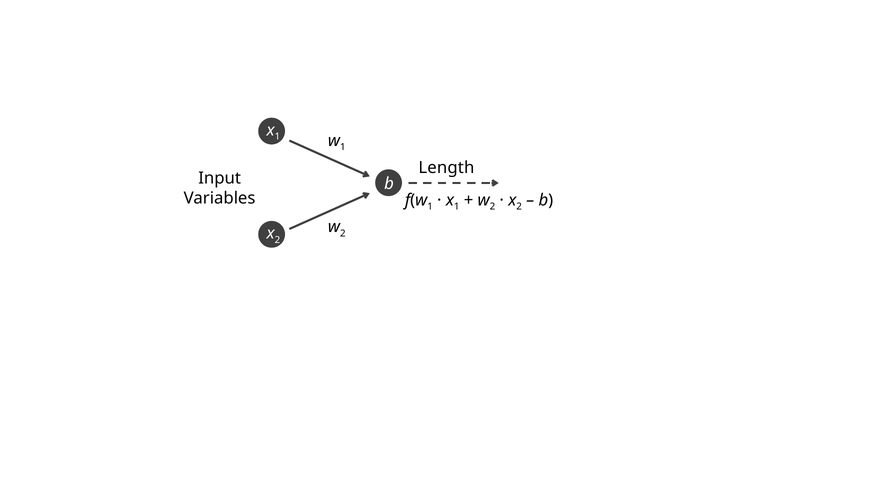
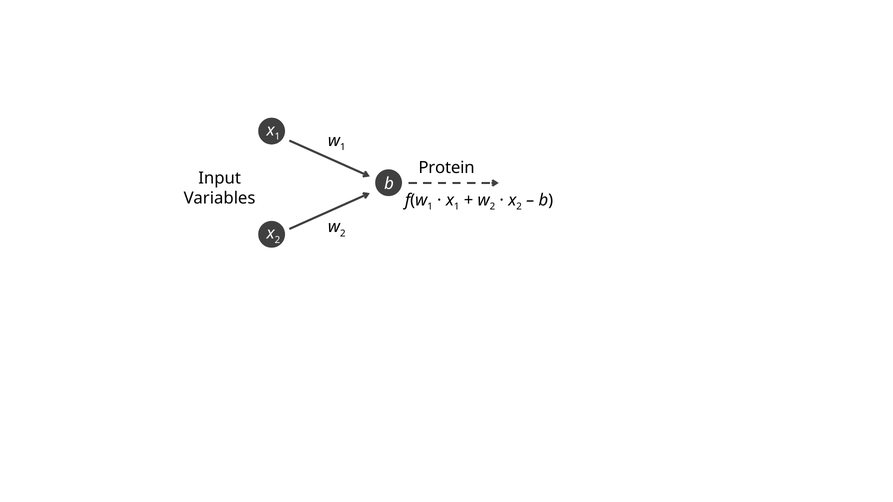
Length: Length -> Protein
